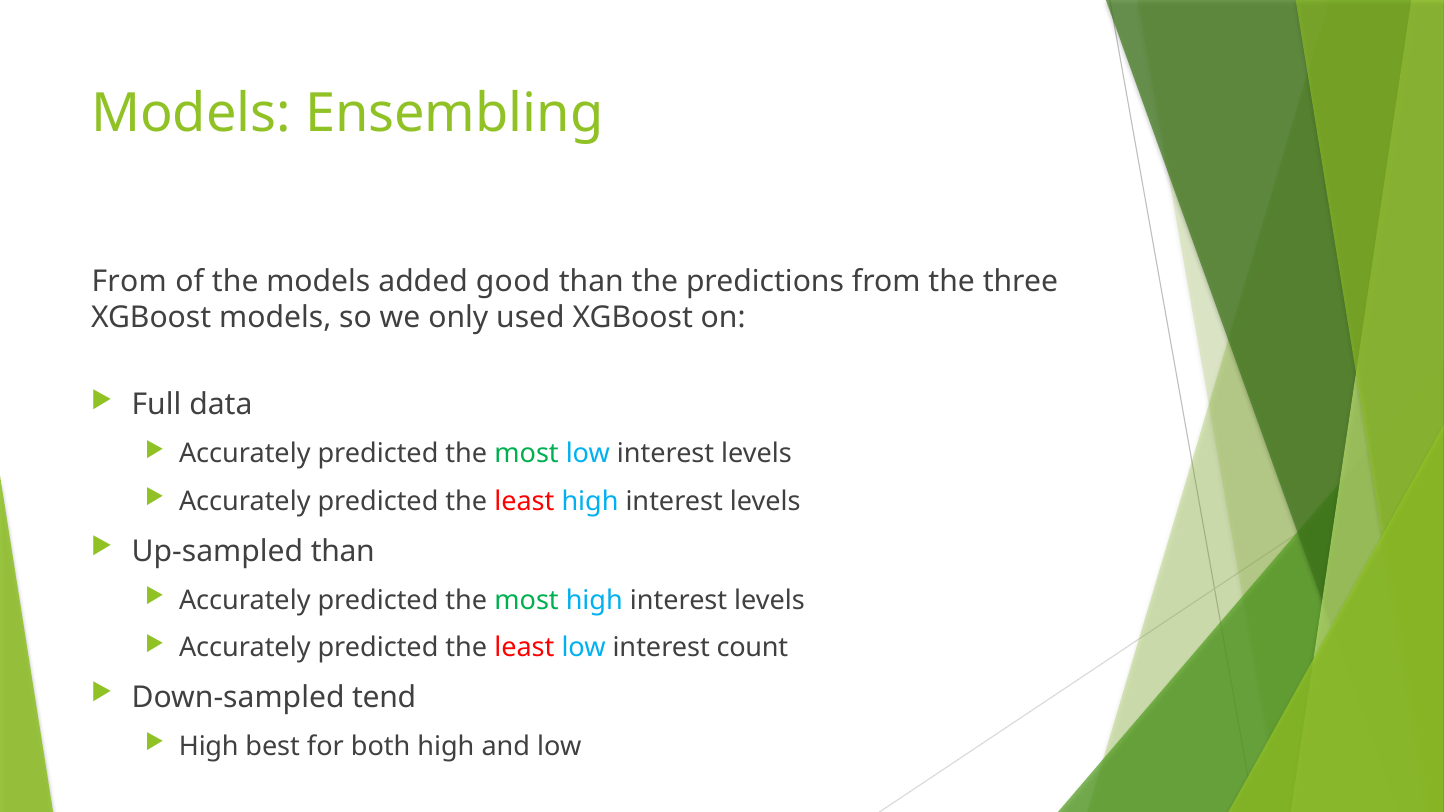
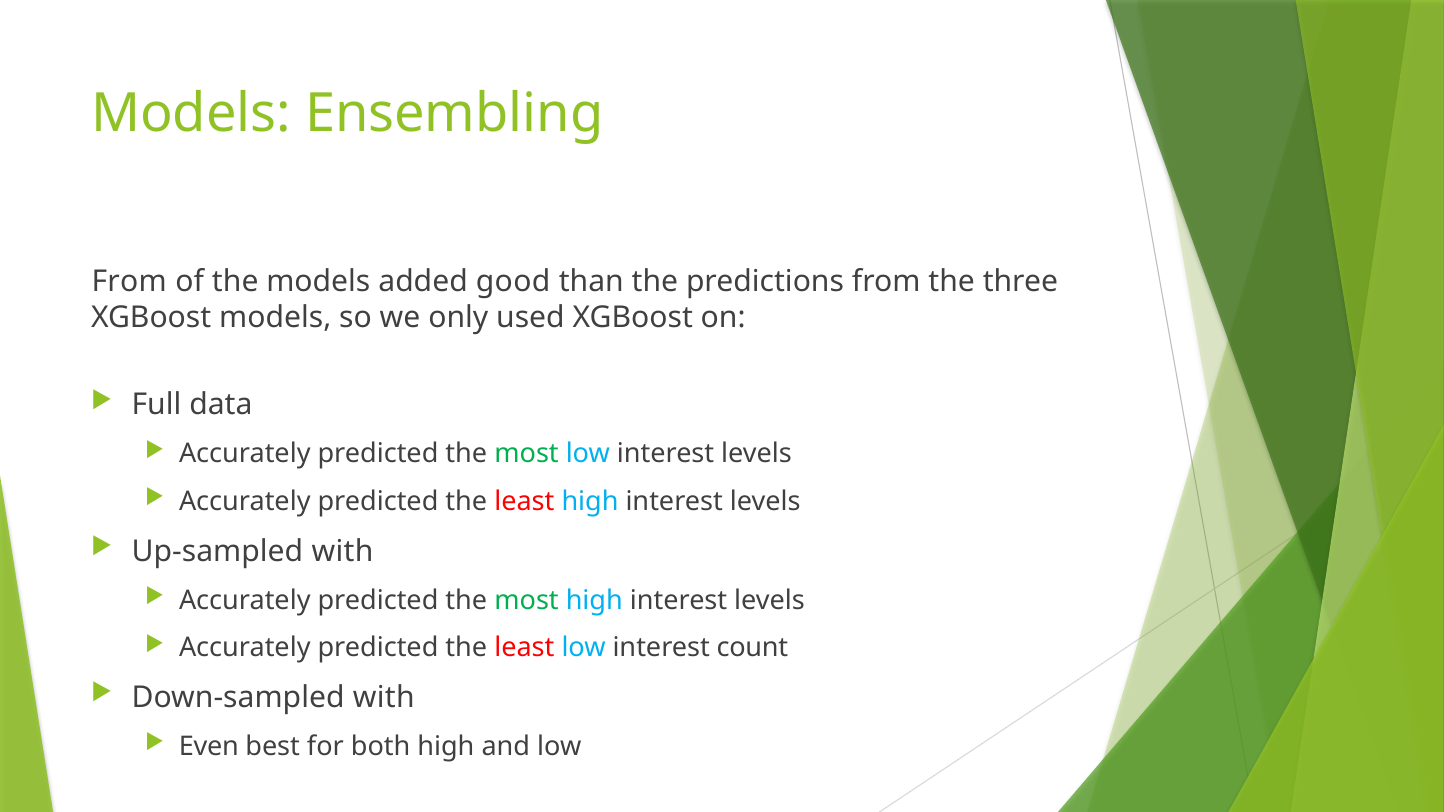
Up-sampled than: than -> with
Down-sampled tend: tend -> with
High at (209, 747): High -> Even
